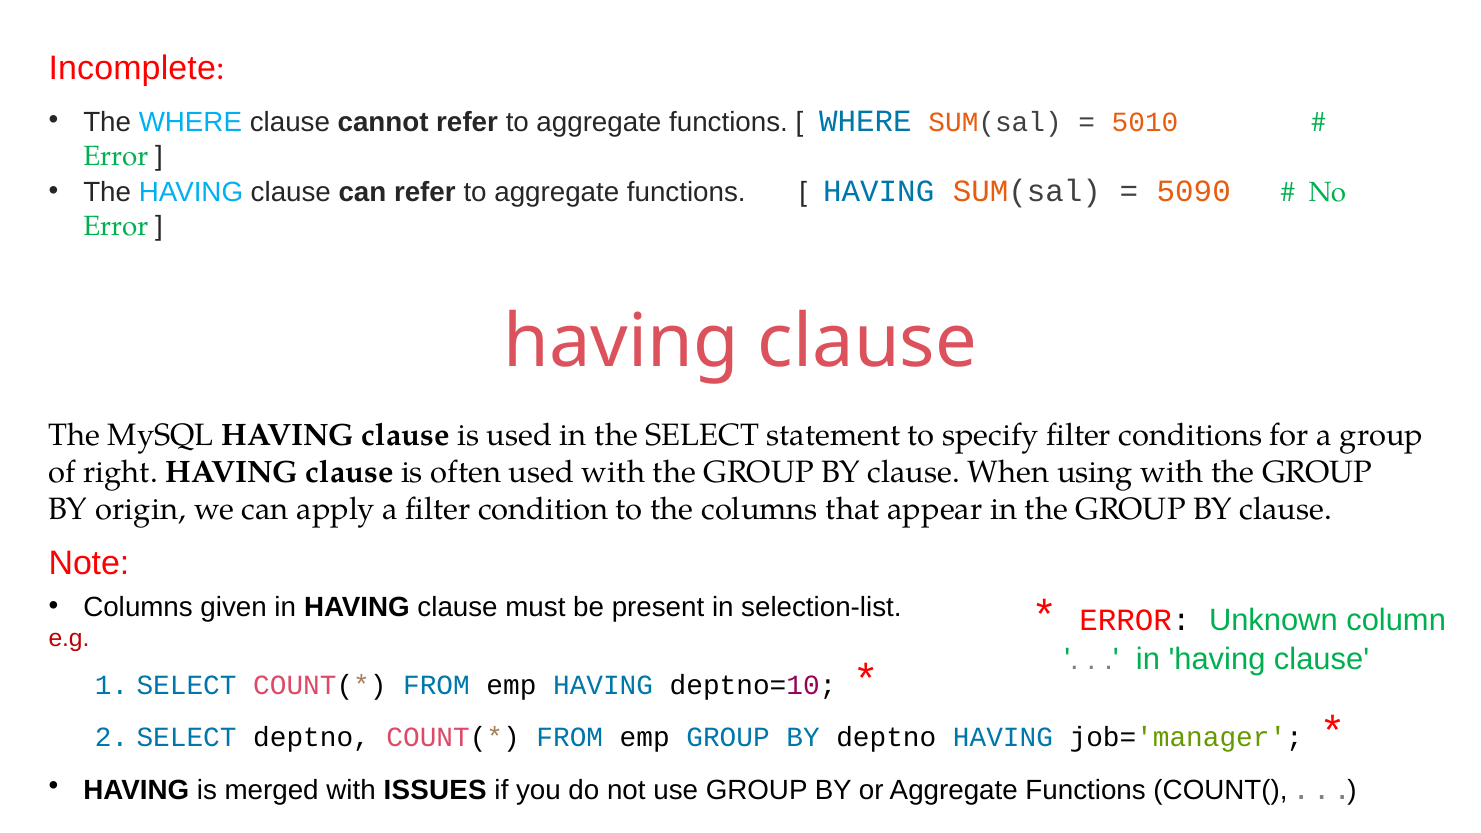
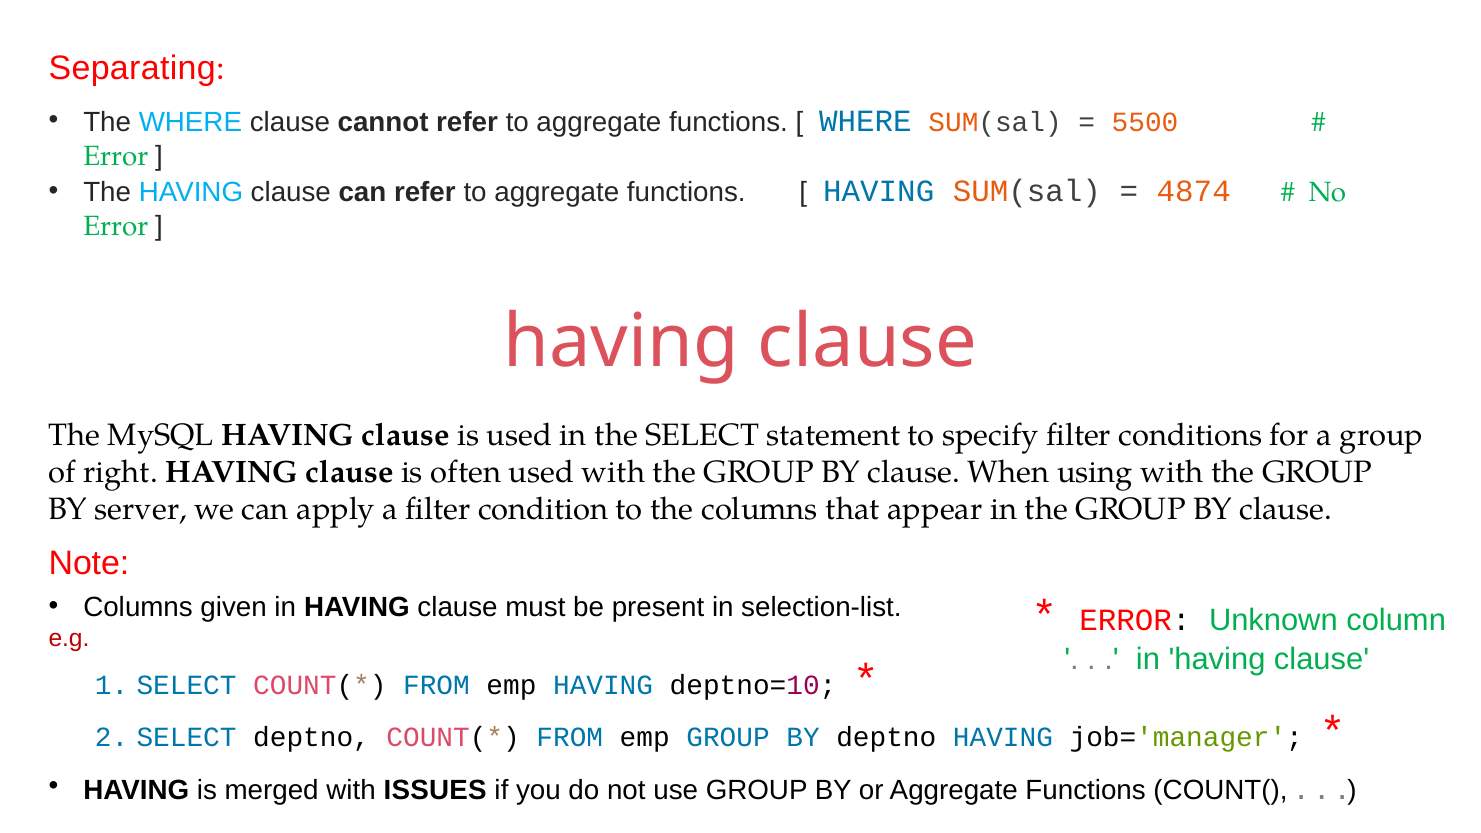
Incomplete: Incomplete -> Separating
5010: 5010 -> 5500
5090: 5090 -> 4874
origin: origin -> server
